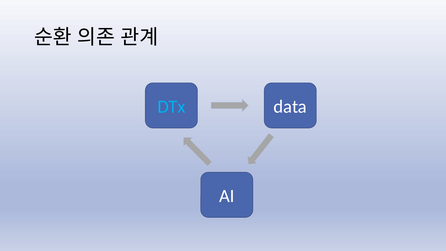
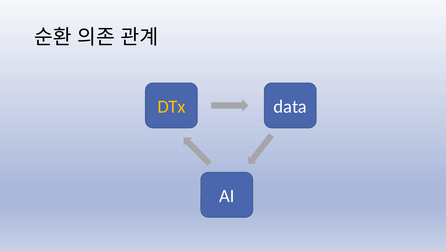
DTx colour: light blue -> yellow
